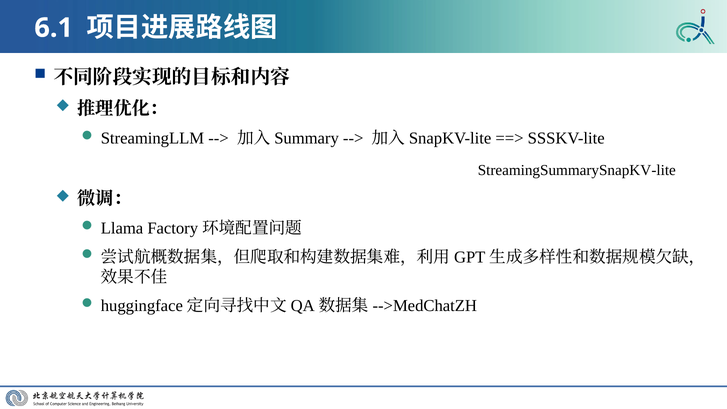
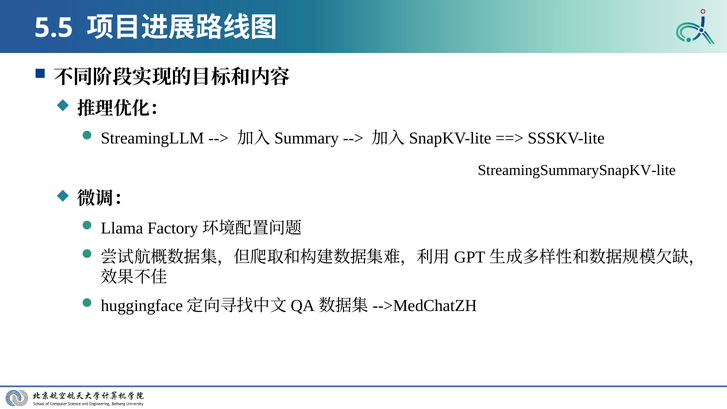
6.1: 6.1 -> 5.5
